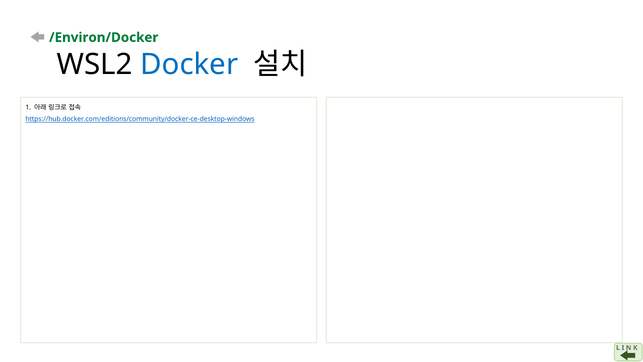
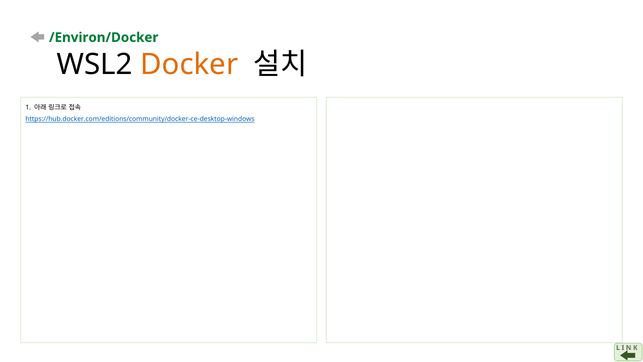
Docker colour: blue -> orange
